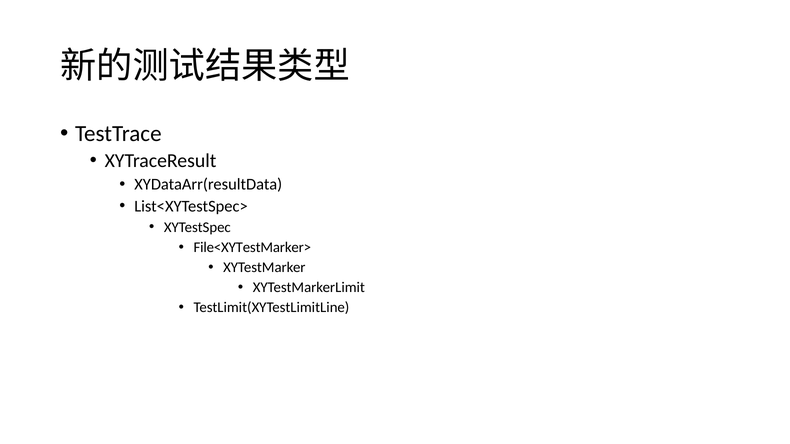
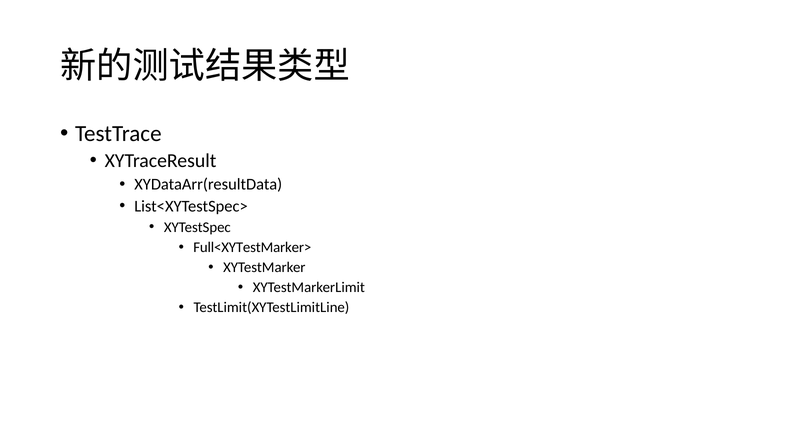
File<XYTestMarker>: File<XYTestMarker> -> Full<XYTestMarker>
